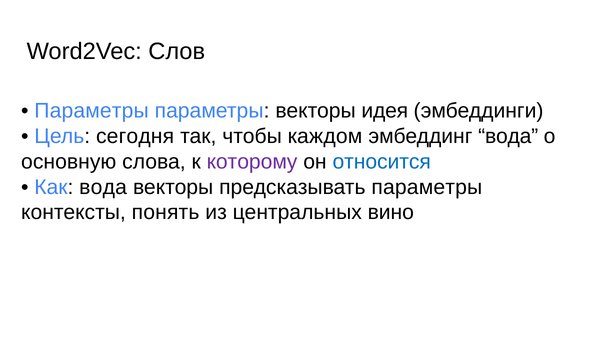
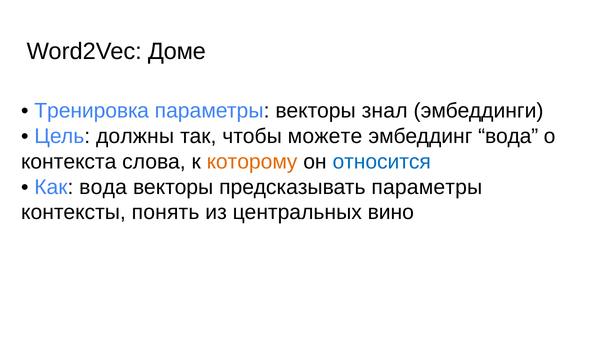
Слов: Слов -> Доме
Параметры at (92, 111): Параметры -> Тренировка
идея: идея -> знал
сегодня: сегодня -> должны
каждом: каждом -> можете
основную: основную -> контекста
которому colour: purple -> orange
